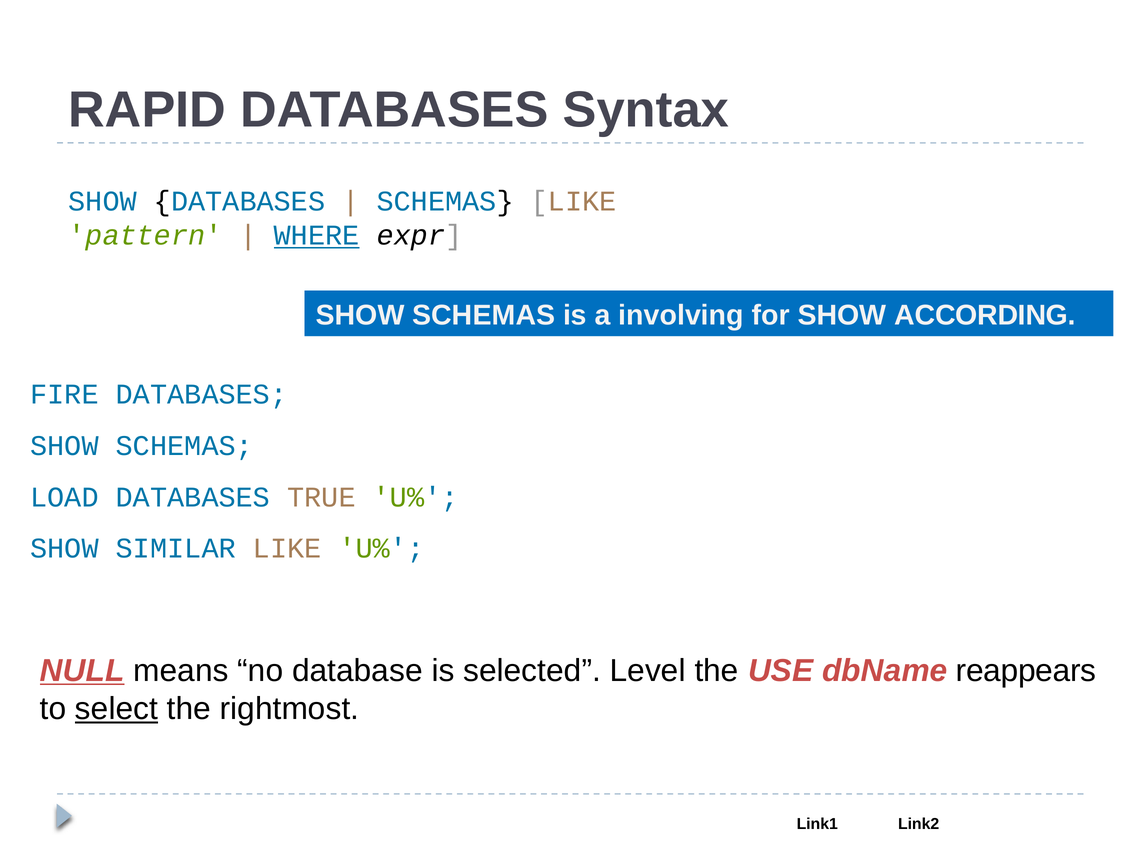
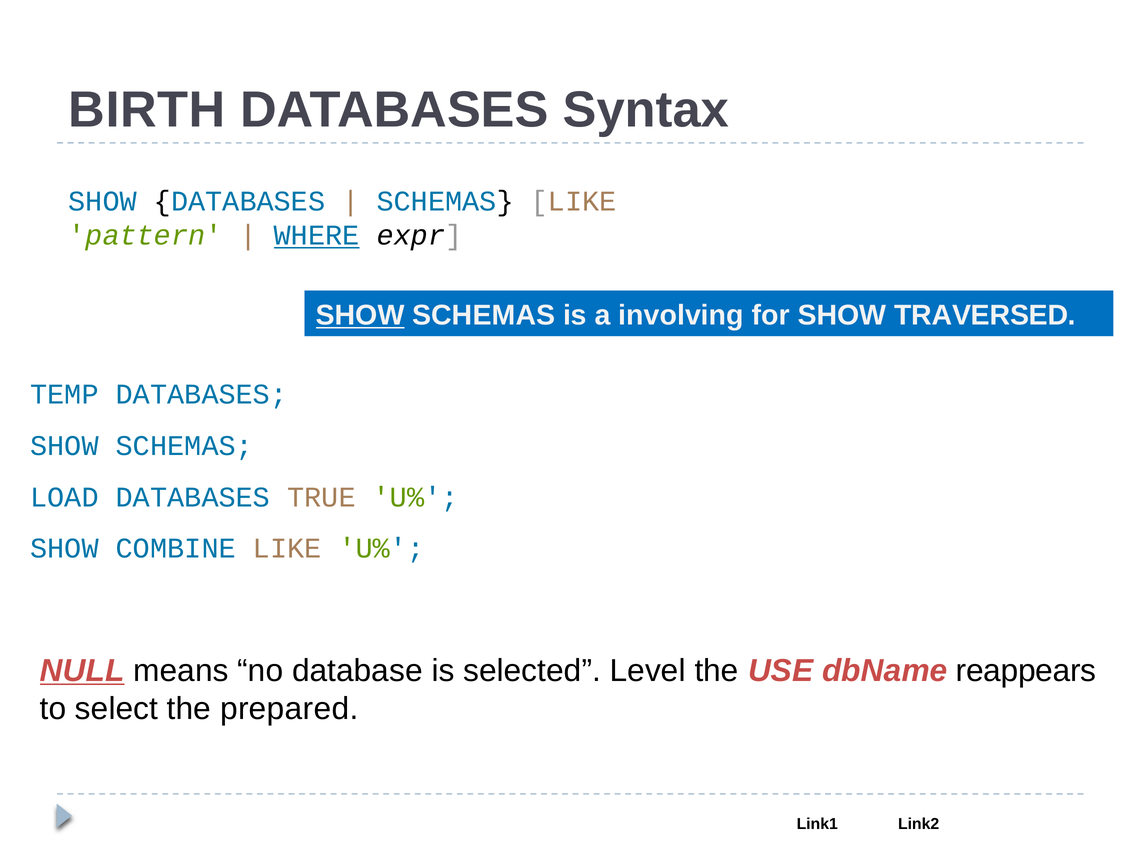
RAPID: RAPID -> BIRTH
SHOW at (360, 315) underline: none -> present
ACCORDING: ACCORDING -> TRAVERSED
FIRE: FIRE -> TEMP
SIMILAR: SIMILAR -> COMBINE
select underline: present -> none
rightmost: rightmost -> prepared
